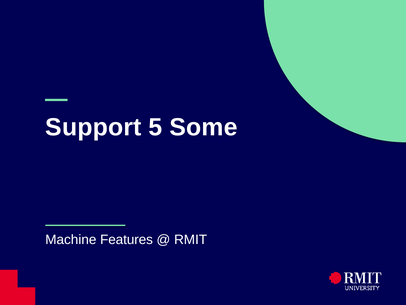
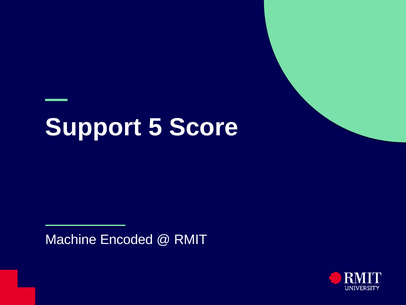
Some: Some -> Score
Features: Features -> Encoded
